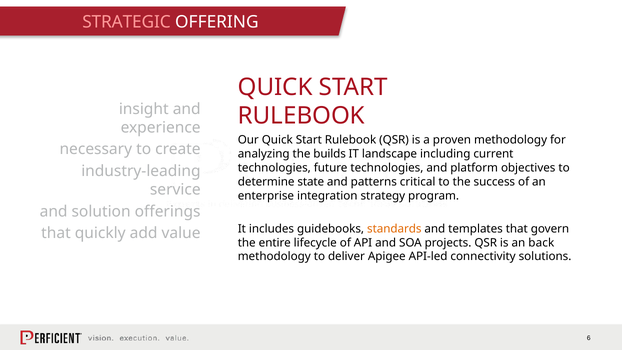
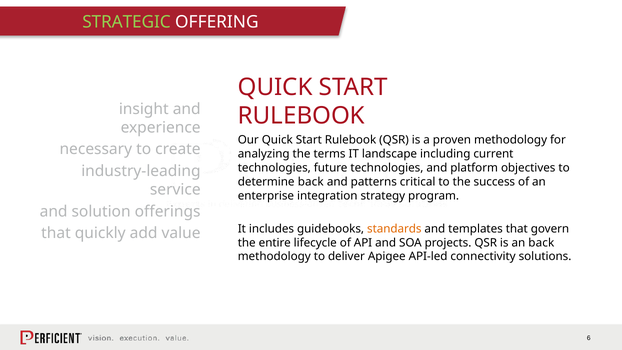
STRATEGIC colour: pink -> light green
builds: builds -> terms
determine state: state -> back
